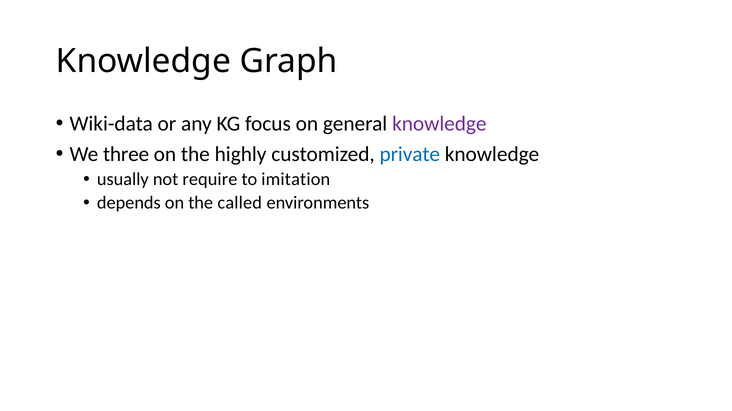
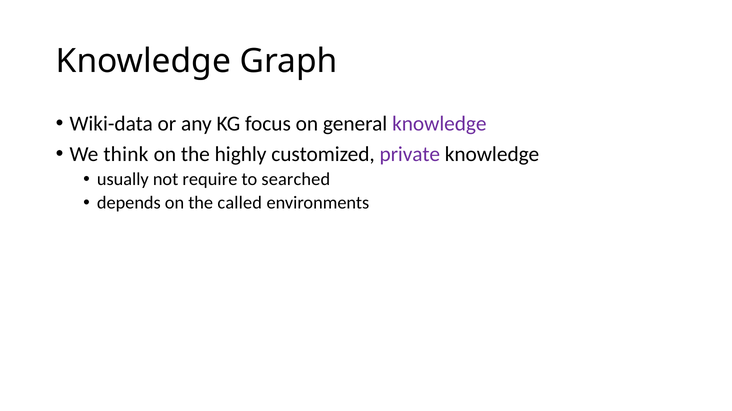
three: three -> think
private colour: blue -> purple
imitation: imitation -> searched
